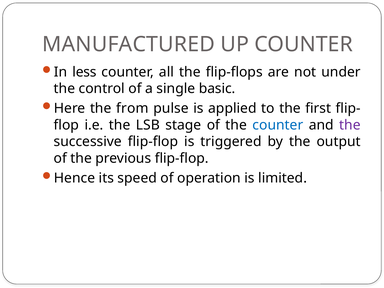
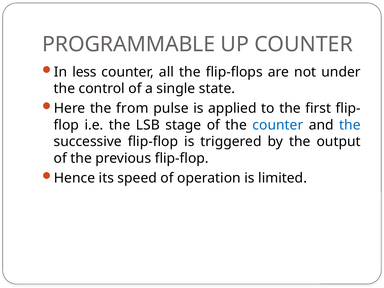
MANUFACTURED: MANUFACTURED -> PROGRAMMABLE
basic: basic -> state
the at (350, 125) colour: purple -> blue
